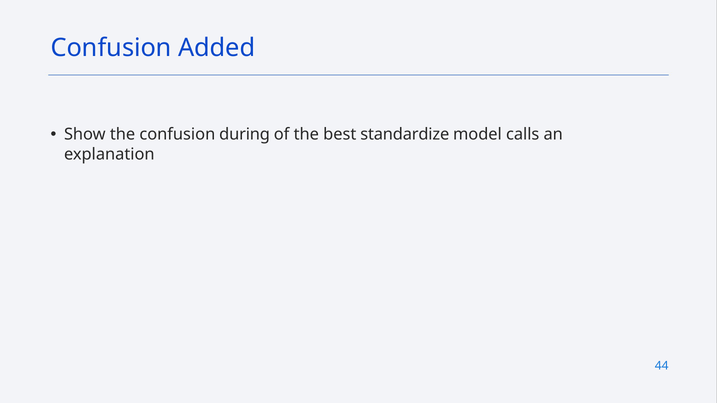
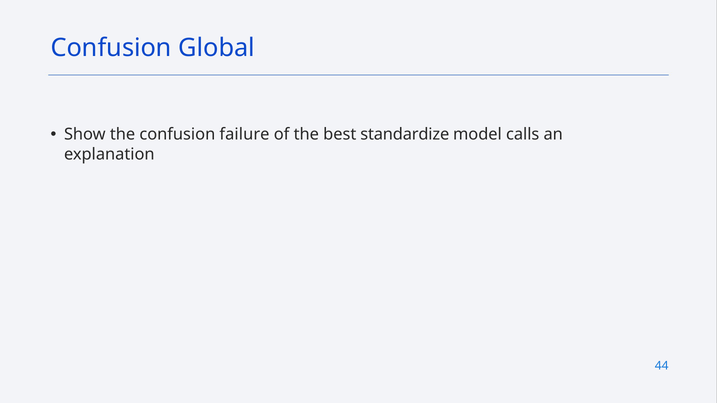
Added: Added -> Global
during: during -> failure
